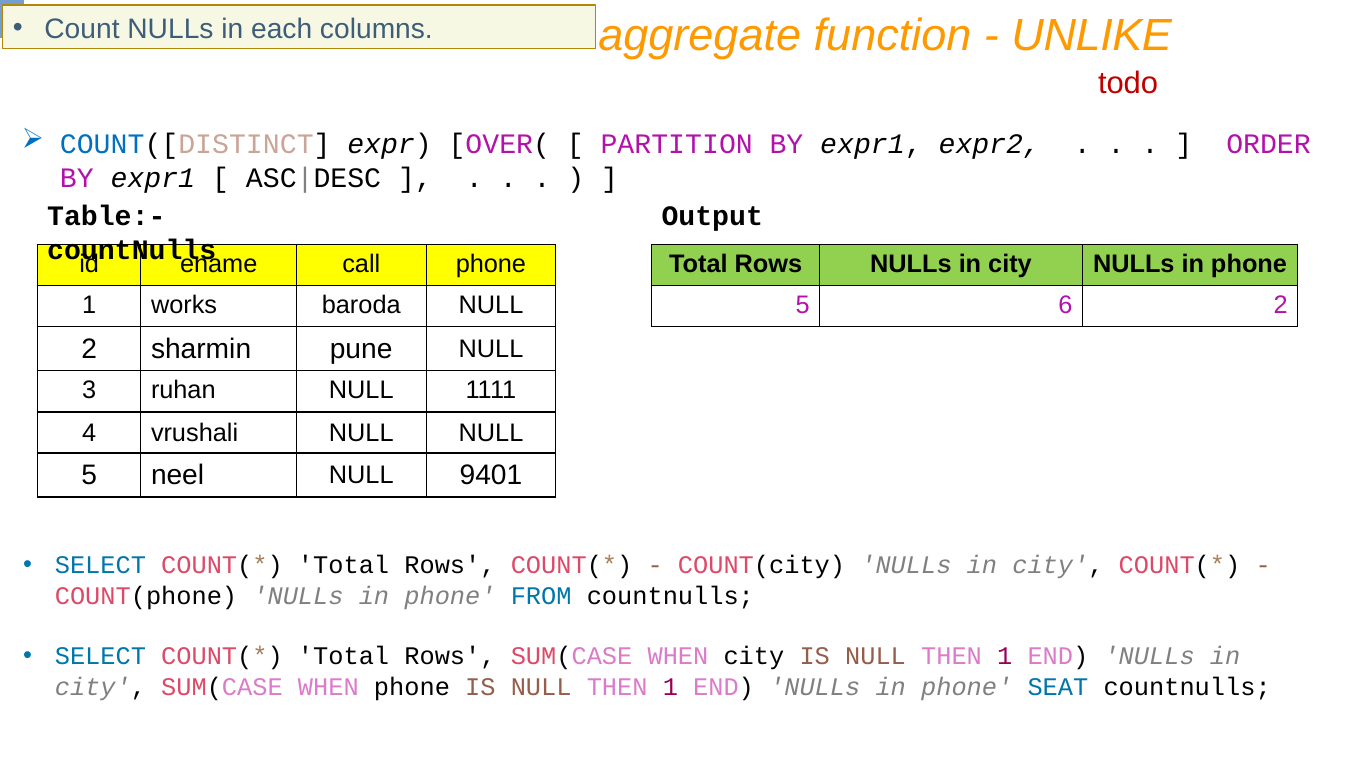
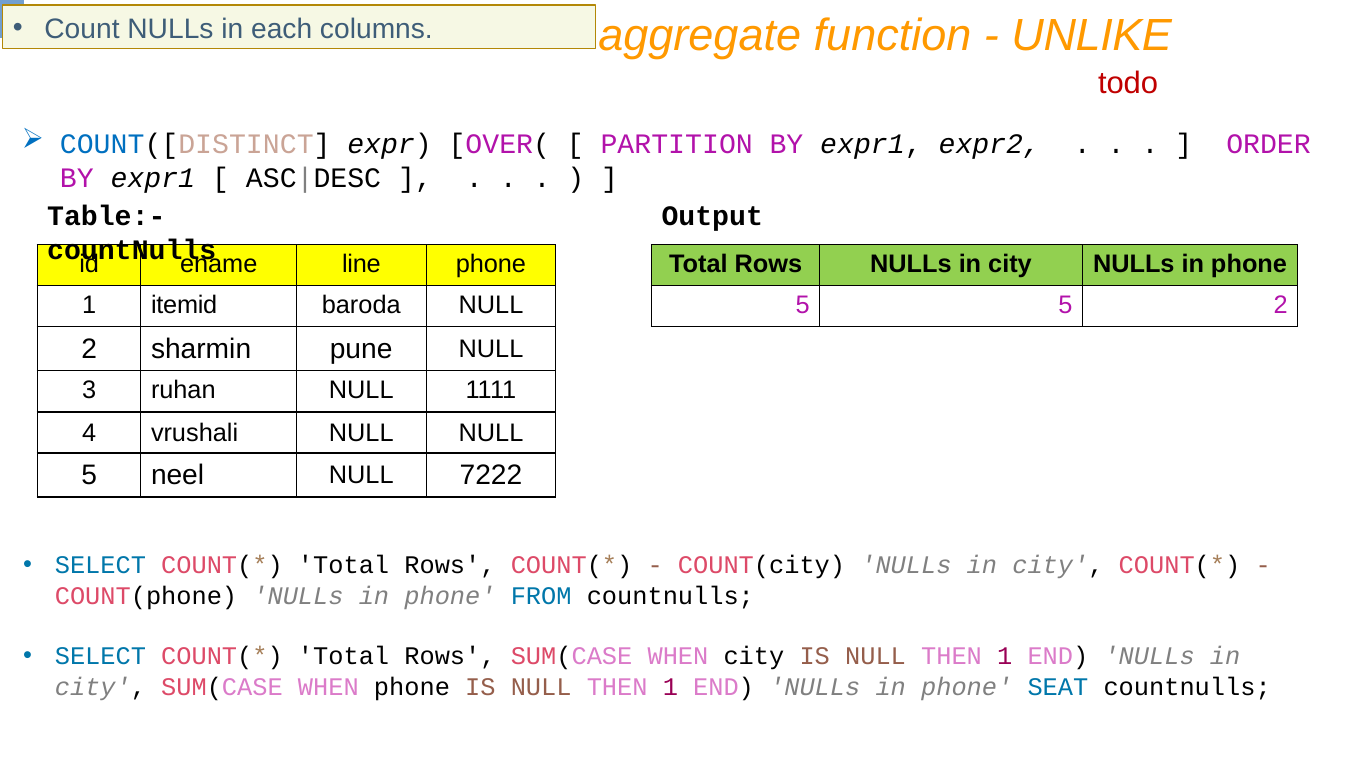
call: call -> line
works: works -> itemid
5 6: 6 -> 5
9401: 9401 -> 7222
